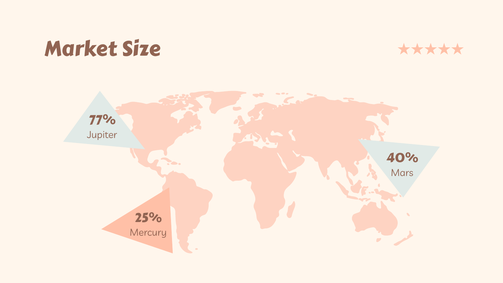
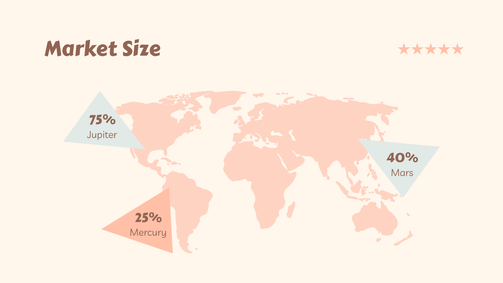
77%: 77% -> 75%
